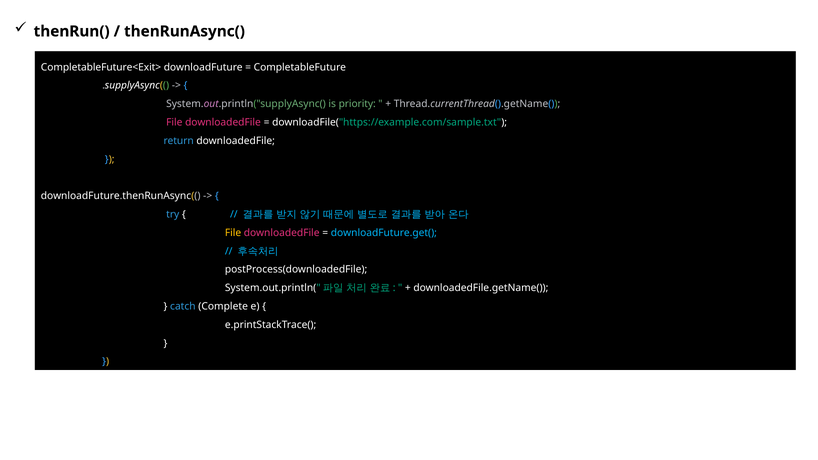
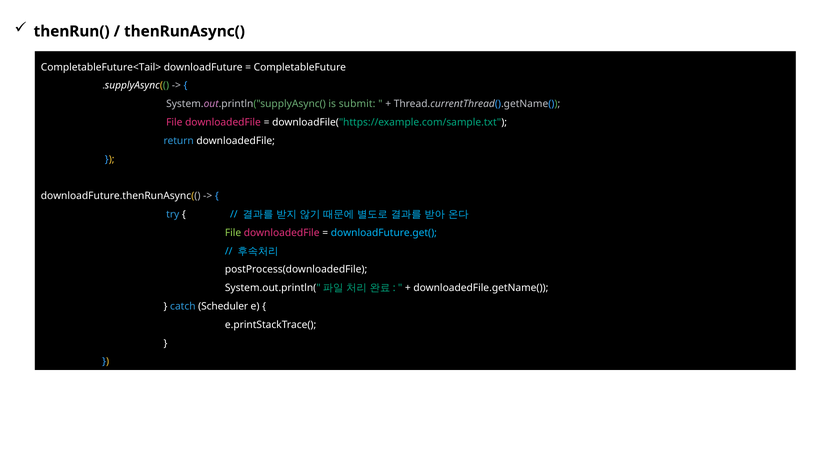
CompletableFuture<Exit>: CompletableFuture<Exit> -> CompletableFuture<Tail>
priority: priority -> submit
File at (233, 233) colour: yellow -> light green
Complete: Complete -> Scheduler
